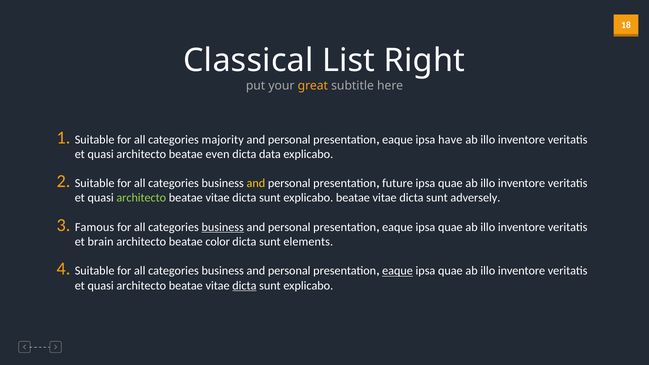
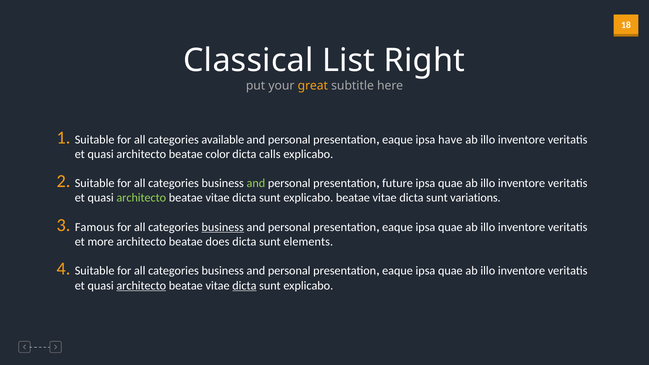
majority: majority -> available
even: even -> color
data: data -> calls
and at (256, 183) colour: yellow -> light green
adversely: adversely -> variations
brain: brain -> more
color: color -> does
eaque at (398, 271) underline: present -> none
architecto at (141, 286) underline: none -> present
